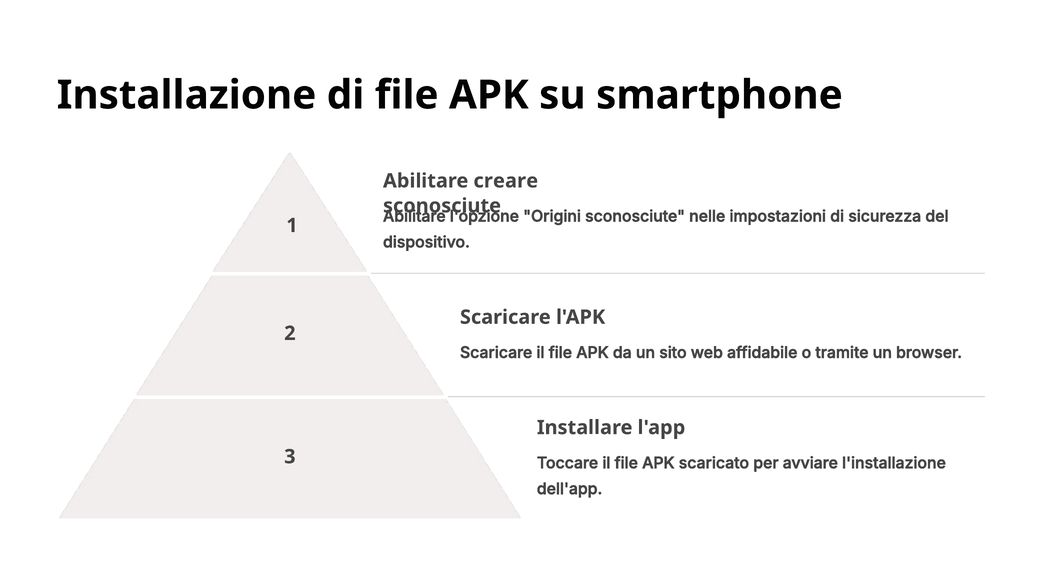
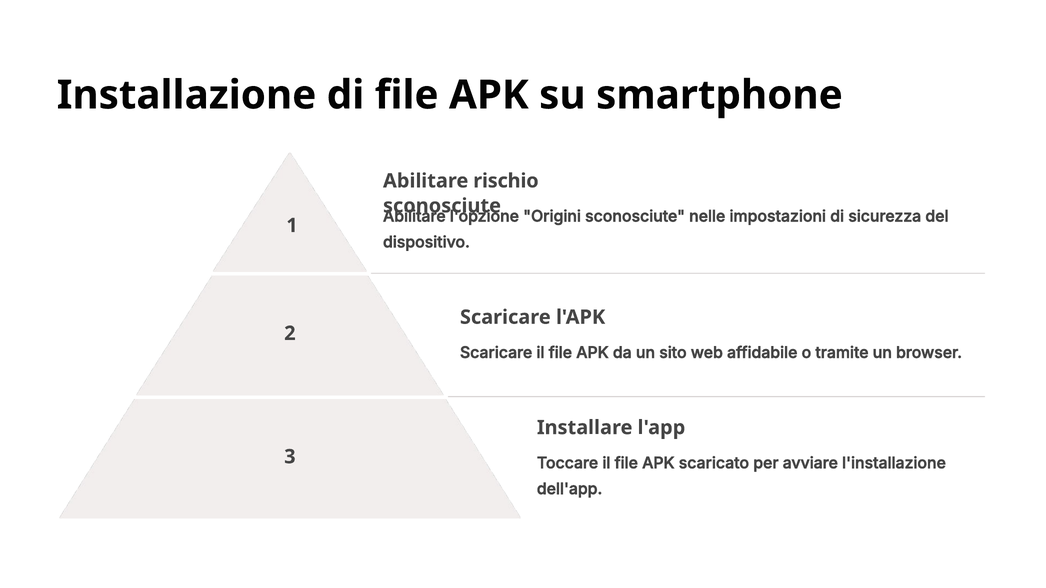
creare: creare -> rischio
